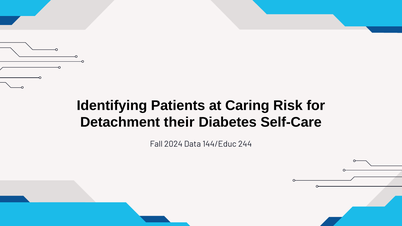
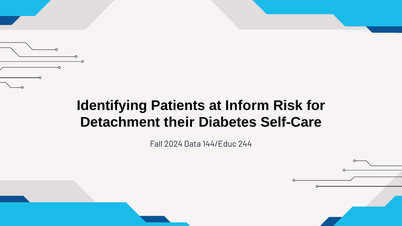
Caring: Caring -> Inform
